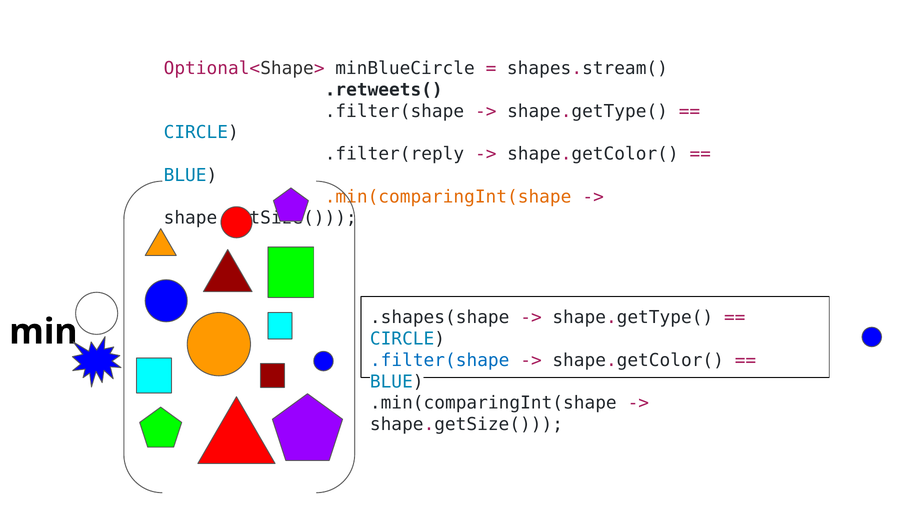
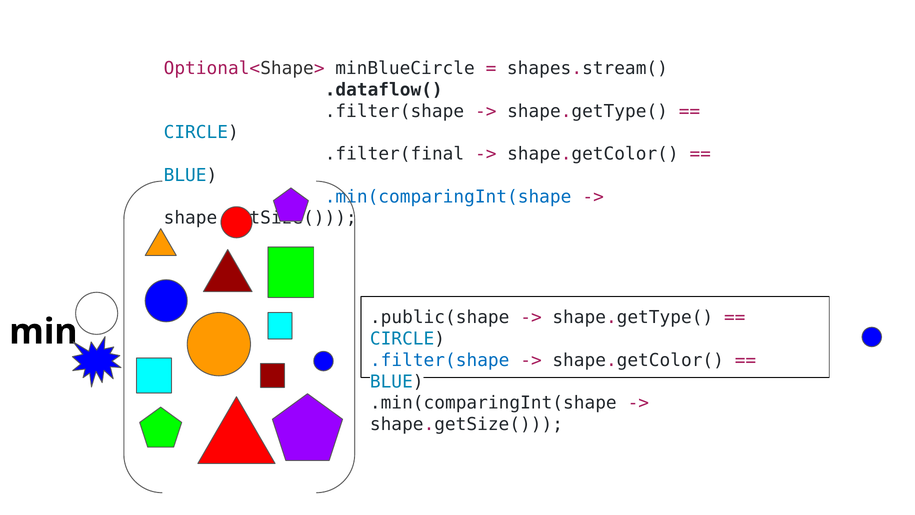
.retweets(: .retweets( -> .dataflow(
.filter(reply: .filter(reply -> .filter(final
.min(comparingInt(shape at (448, 197) colour: orange -> blue
.shapes(shape: .shapes(shape -> .public(shape
